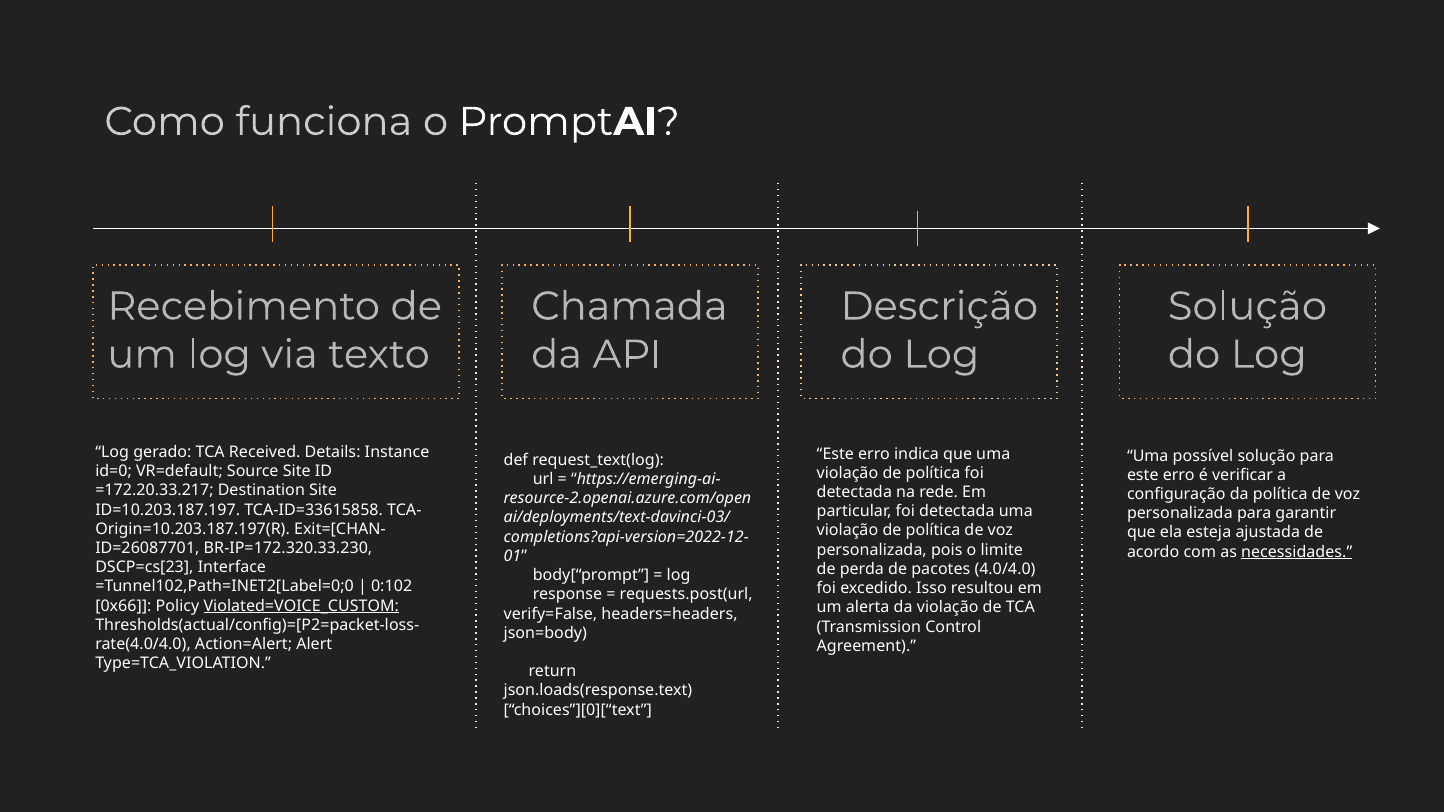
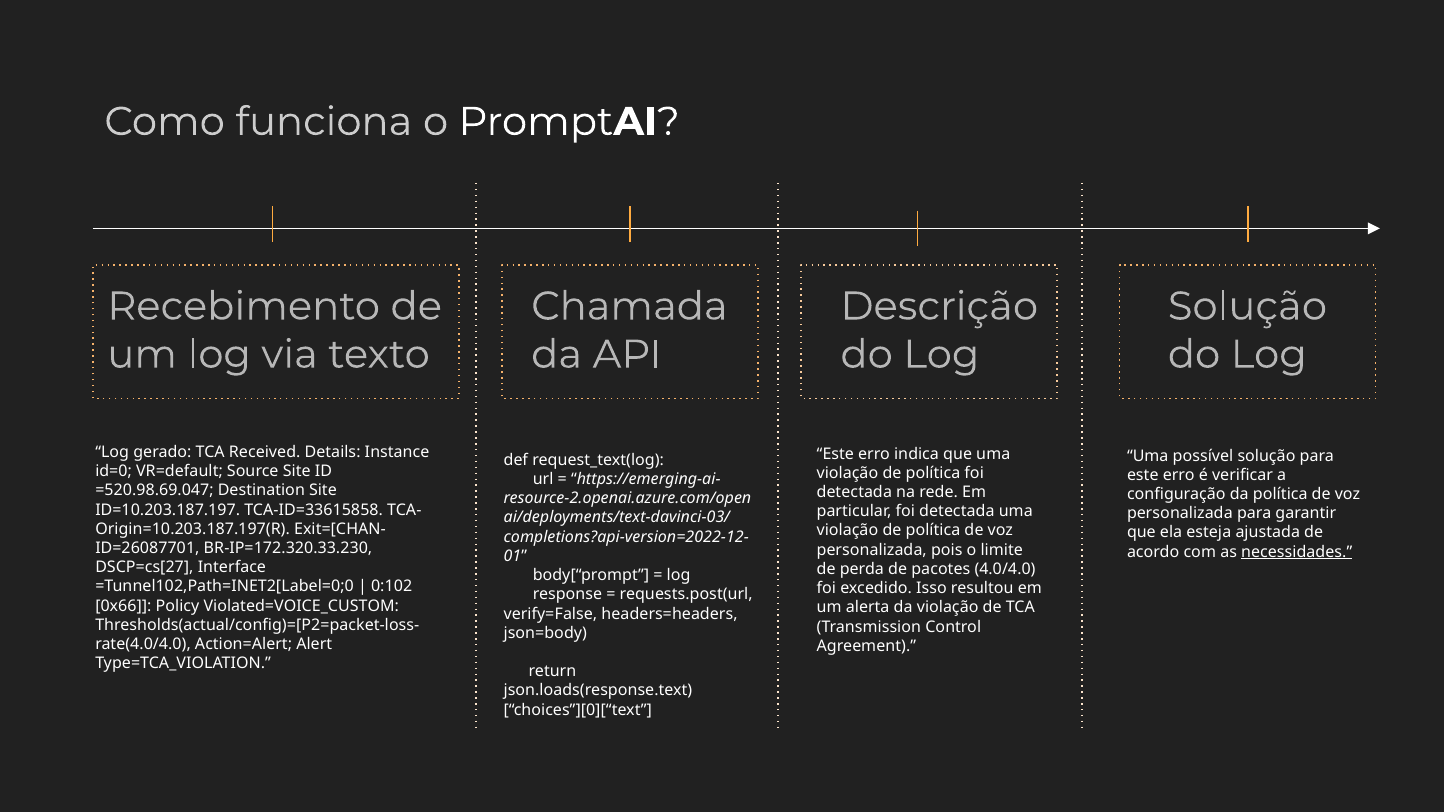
=172.20.33.217: =172.20.33.217 -> =520.98.69.047
DSCP=cs[23: DSCP=cs[23 -> DSCP=cs[27
Violated=VOICE_CUSTOM underline: present -> none
